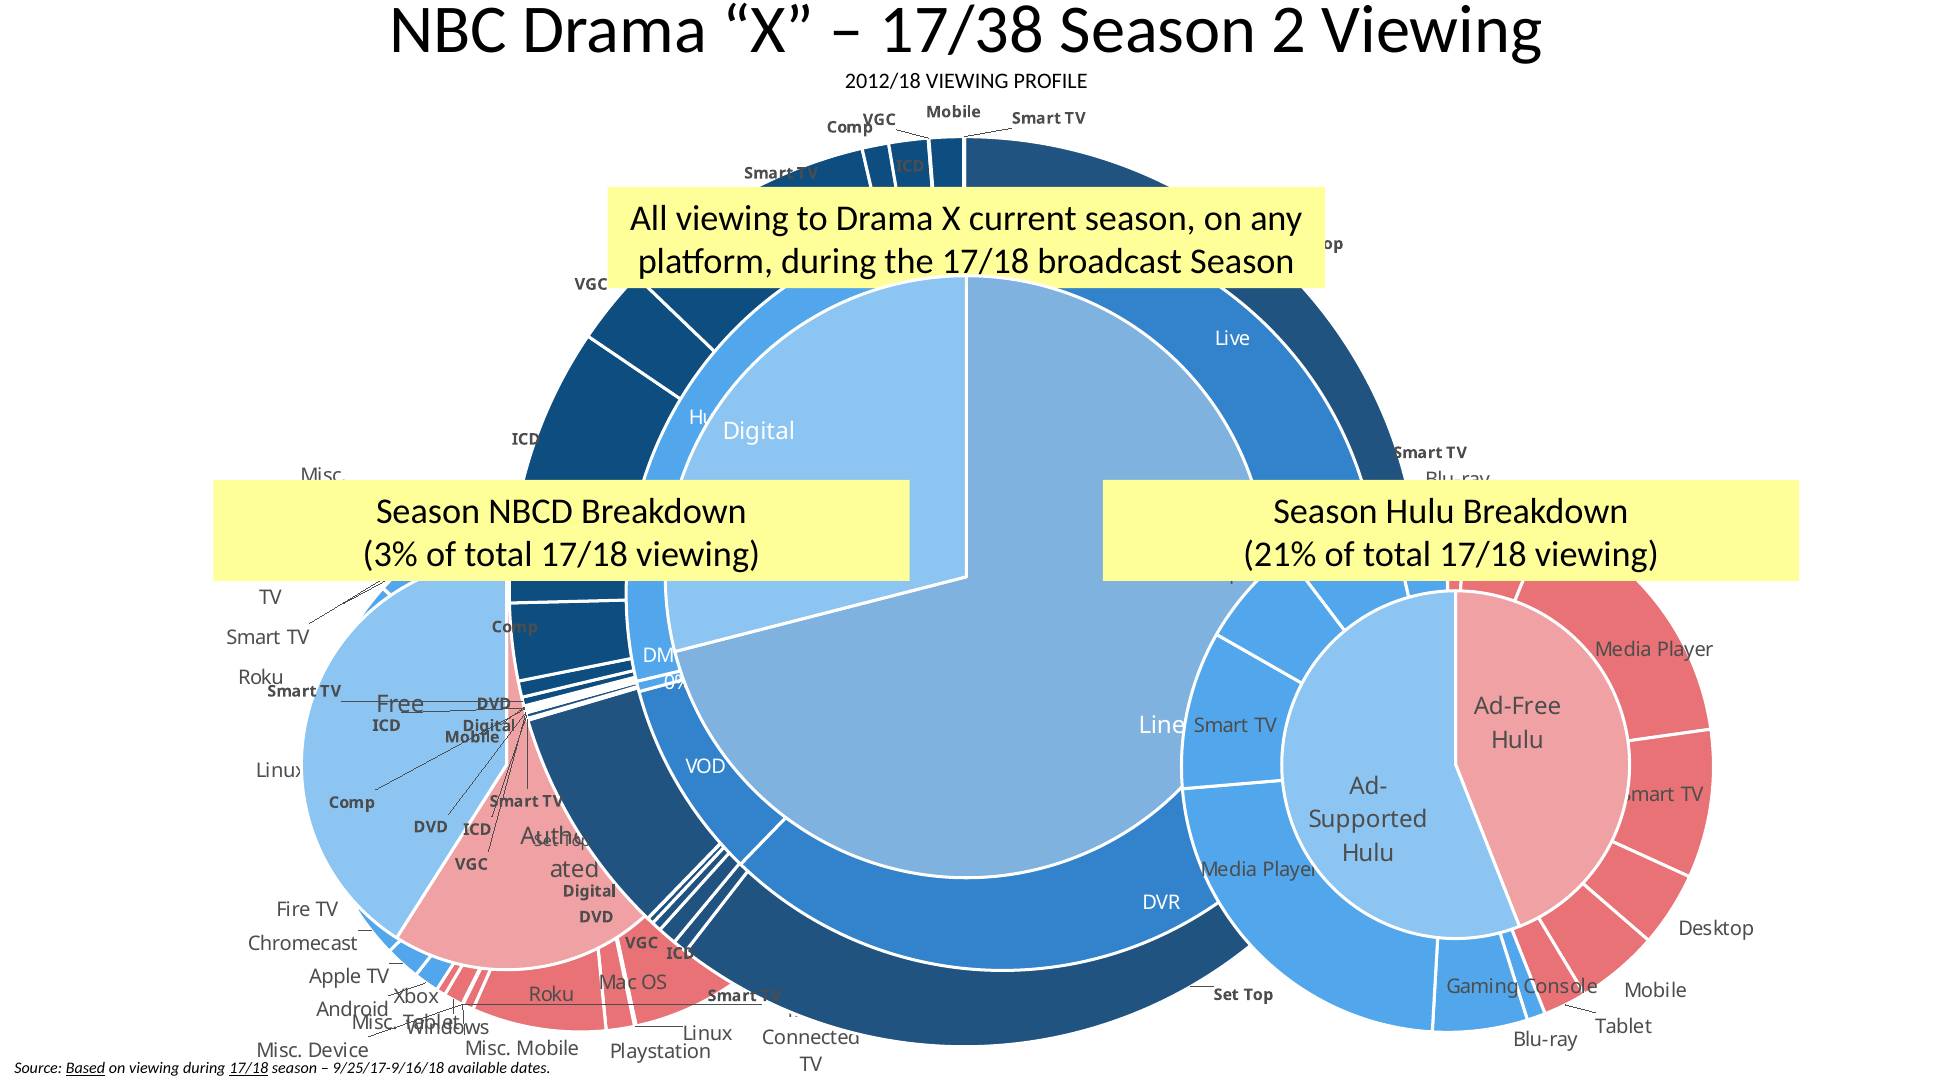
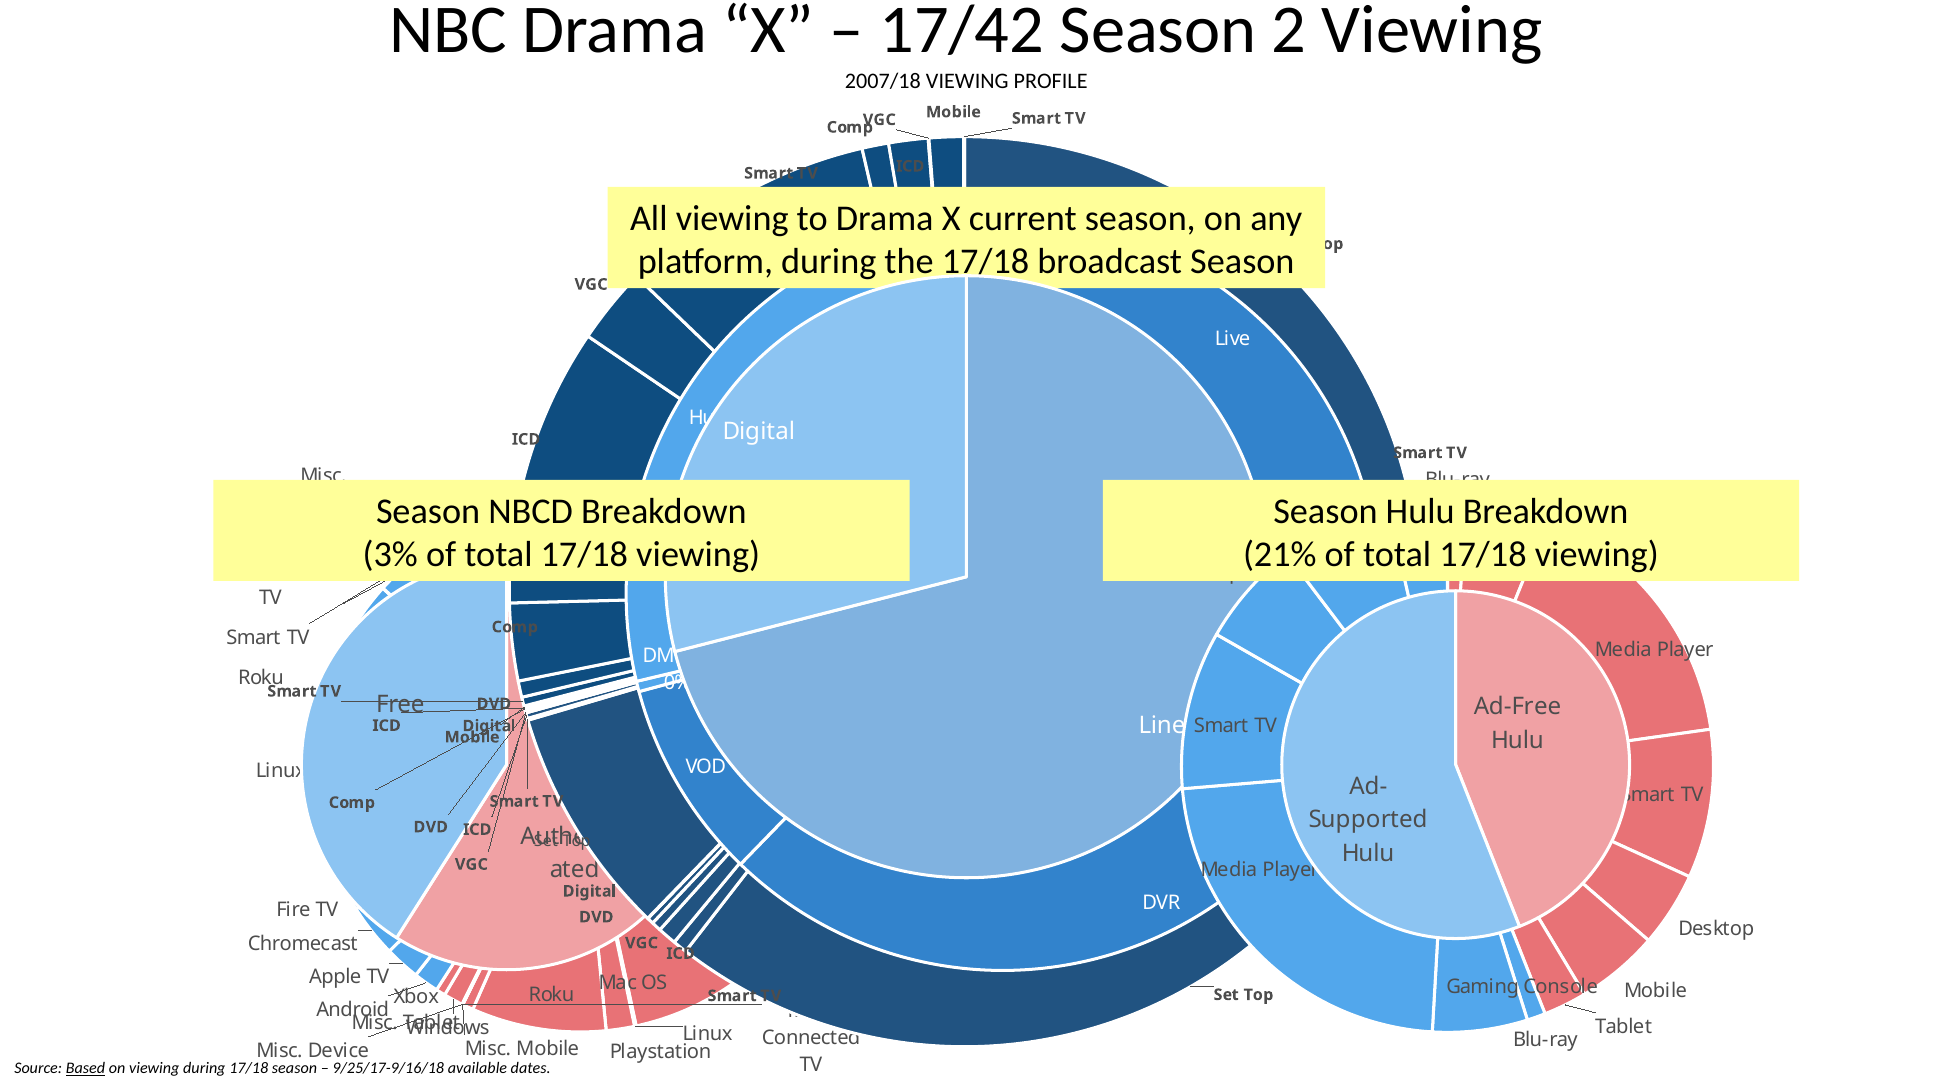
17/38: 17/38 -> 17/42
2012/18: 2012/18 -> 2007/18
17/18 at (249, 1069) underline: present -> none
